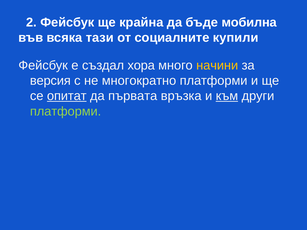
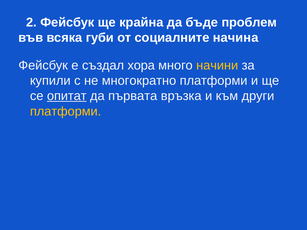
мобилна: мобилна -> проблем
тази: тази -> губи
купили: купили -> начина
версия: версия -> купили
към underline: present -> none
платформи at (66, 111) colour: light green -> yellow
